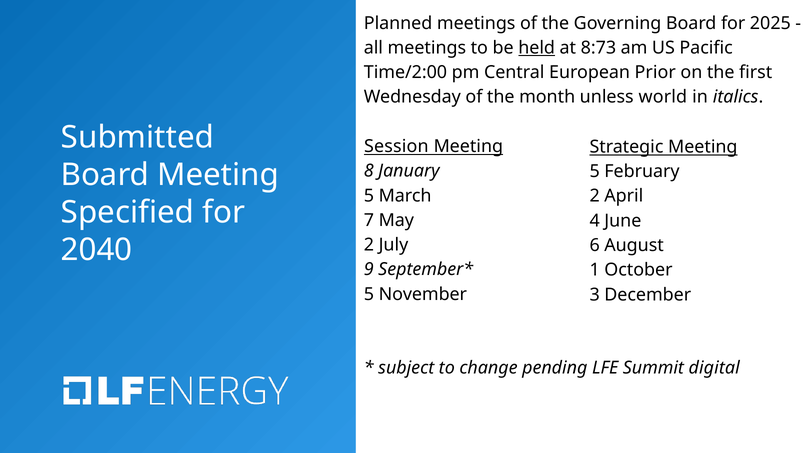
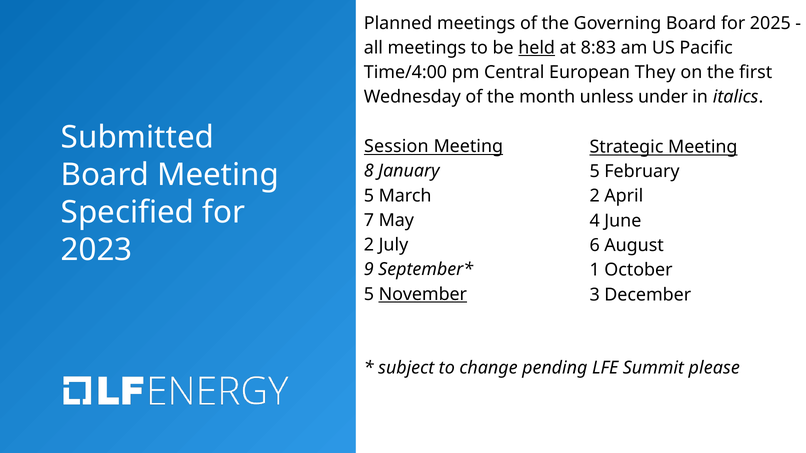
8:73: 8:73 -> 8:83
Time/2:00: Time/2:00 -> Time/4:00
Prior: Prior -> They
world: world -> under
2040: 2040 -> 2023
November underline: none -> present
digital: digital -> please
